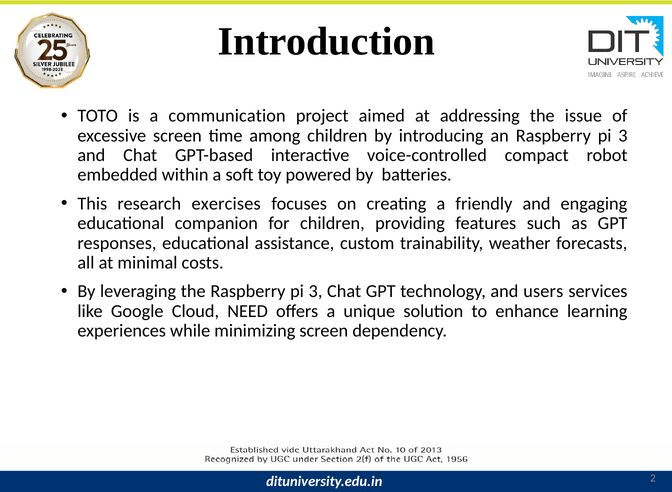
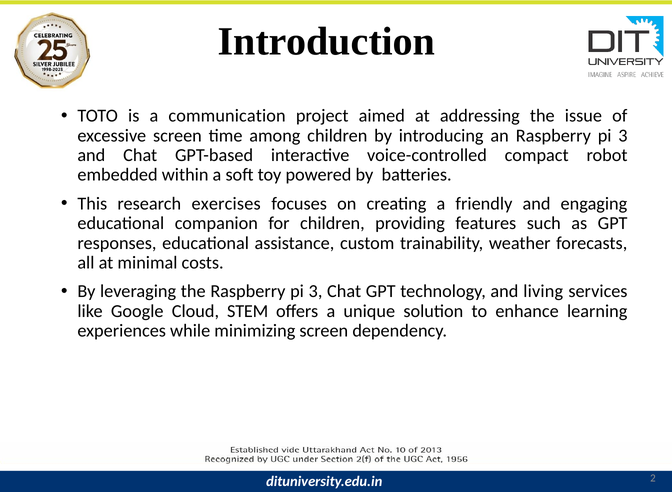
users: users -> living
NEED: NEED -> STEM
